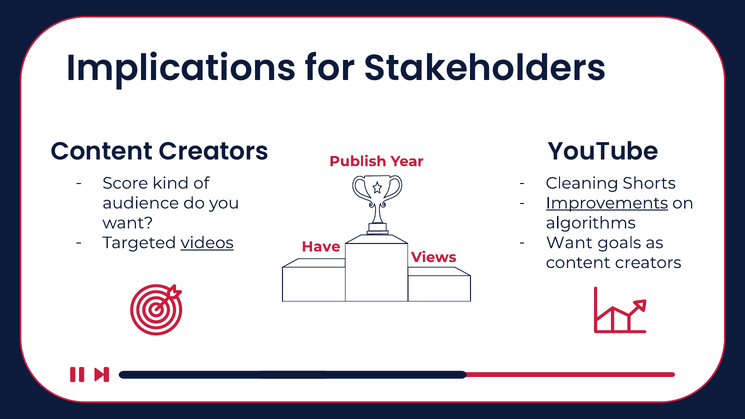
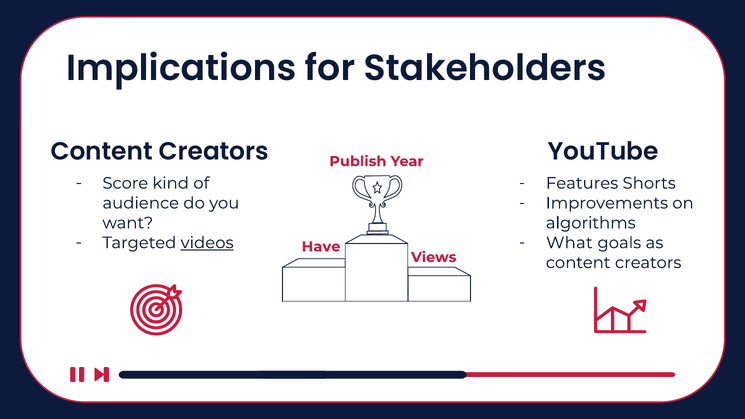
Cleaning: Cleaning -> Features
Improvements underline: present -> none
Want at (569, 243): Want -> What
